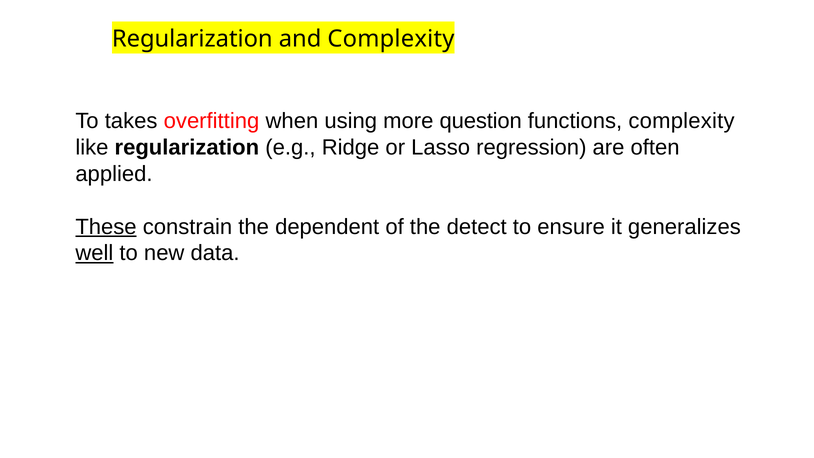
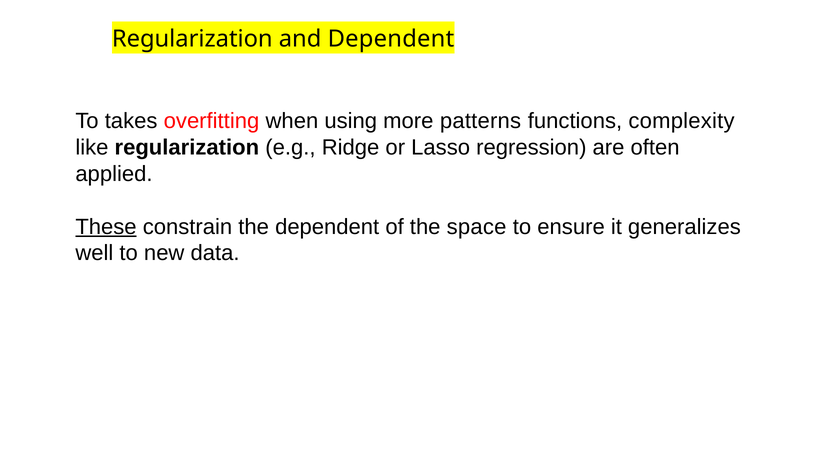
and Complexity: Complexity -> Dependent
question: question -> patterns
detect: detect -> space
well underline: present -> none
